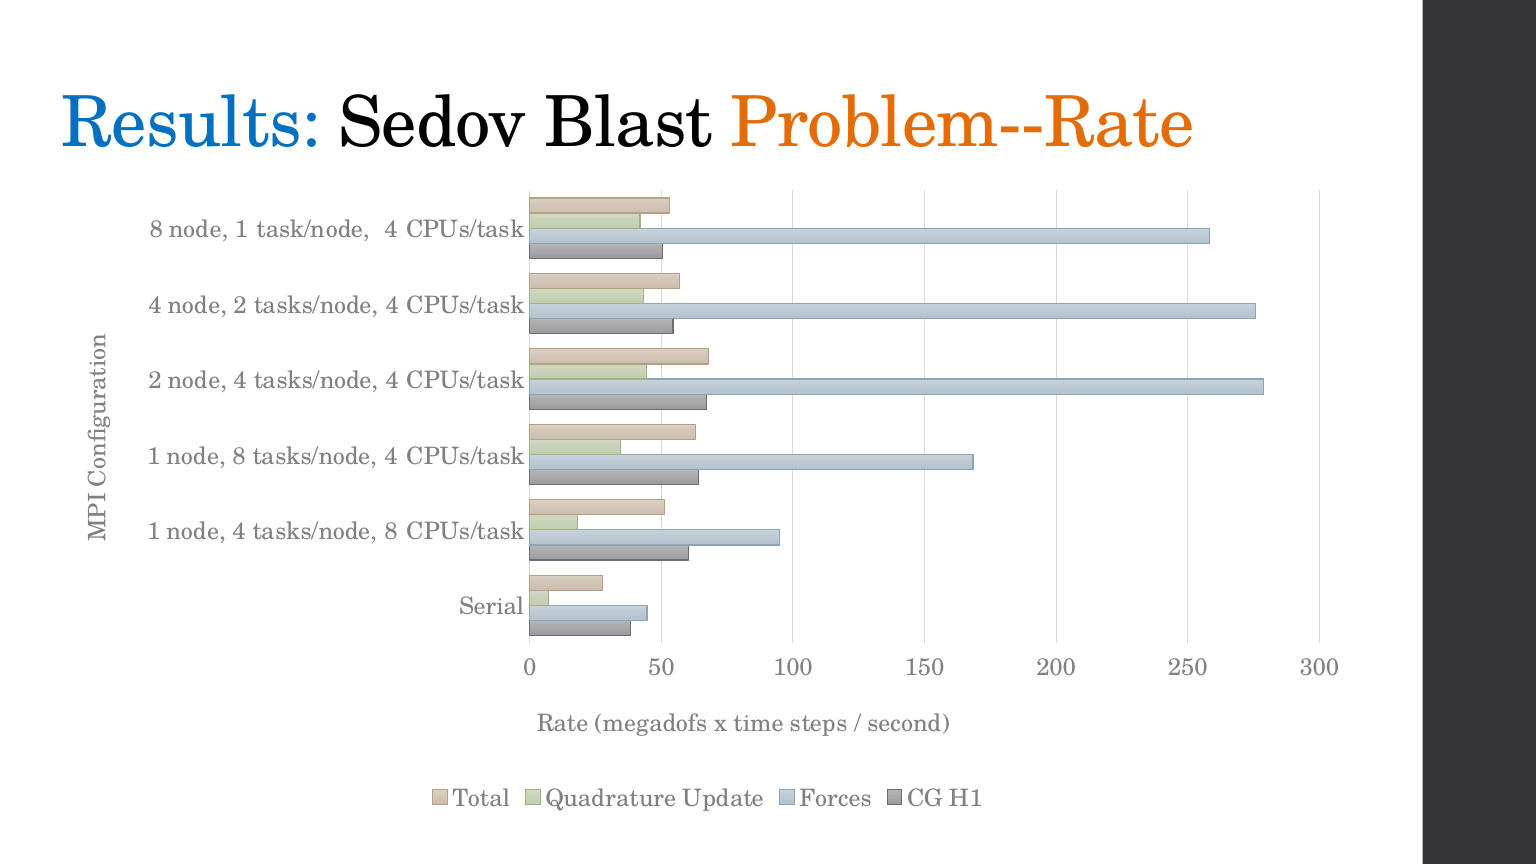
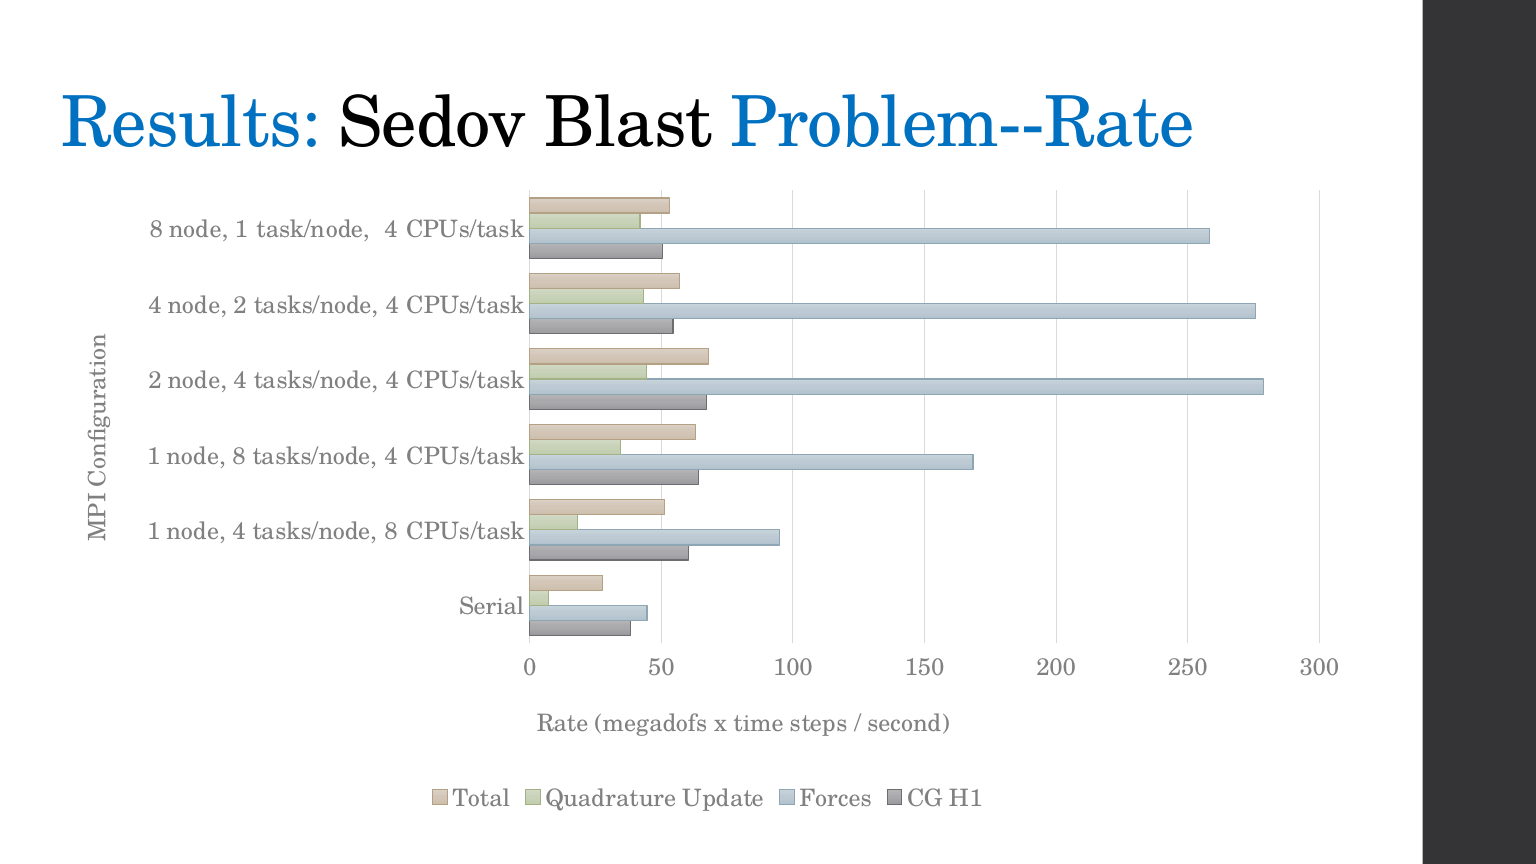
Problem--Rate colour: orange -> blue
